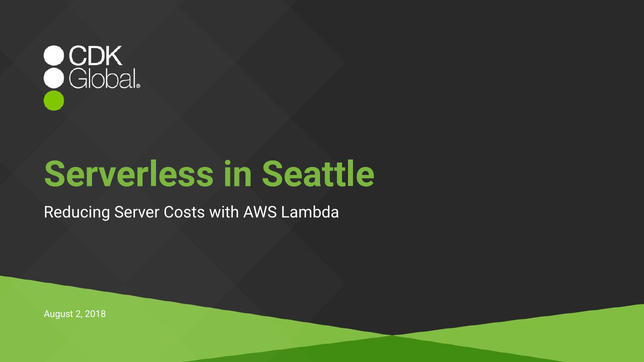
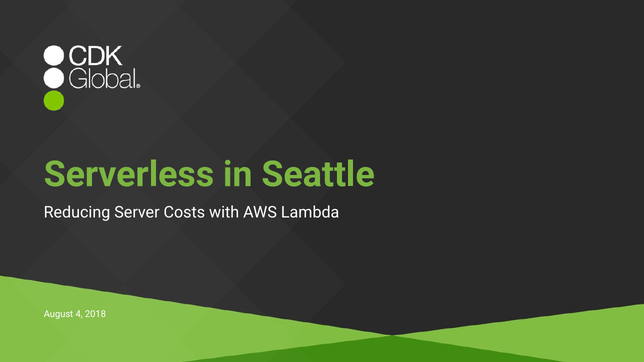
2: 2 -> 4
